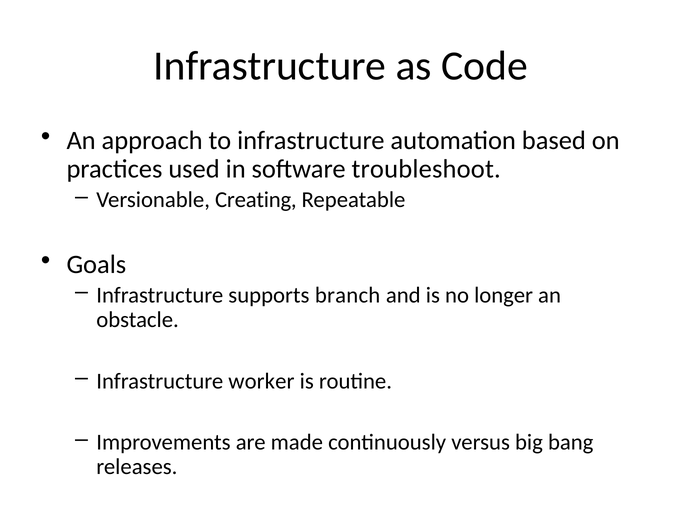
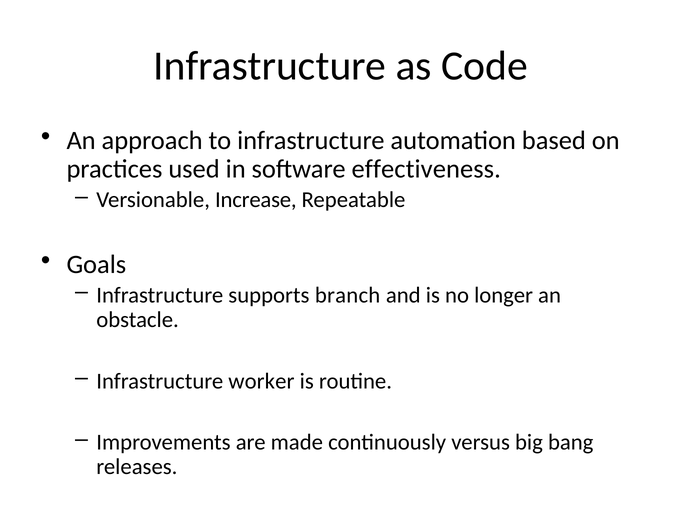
troubleshoot: troubleshoot -> effectiveness
Creating: Creating -> Increase
